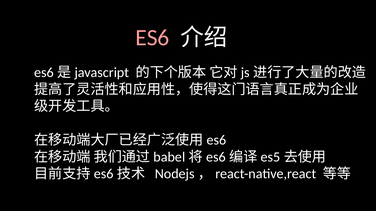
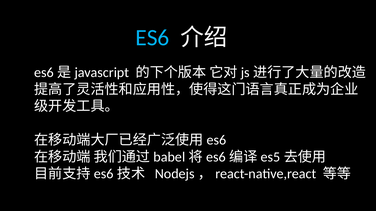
ES6 colour: pink -> light blue
